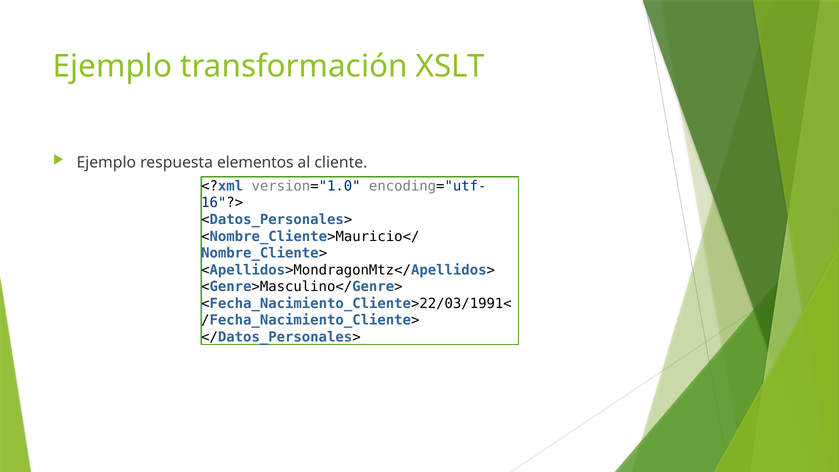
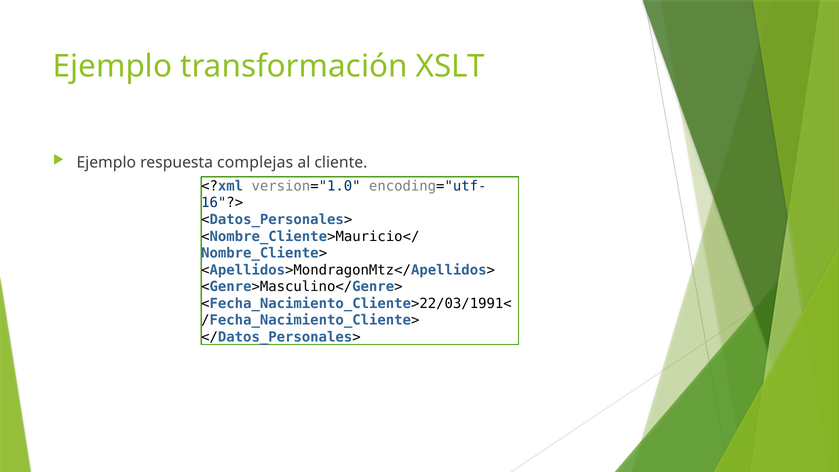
elementos: elementos -> complejas
